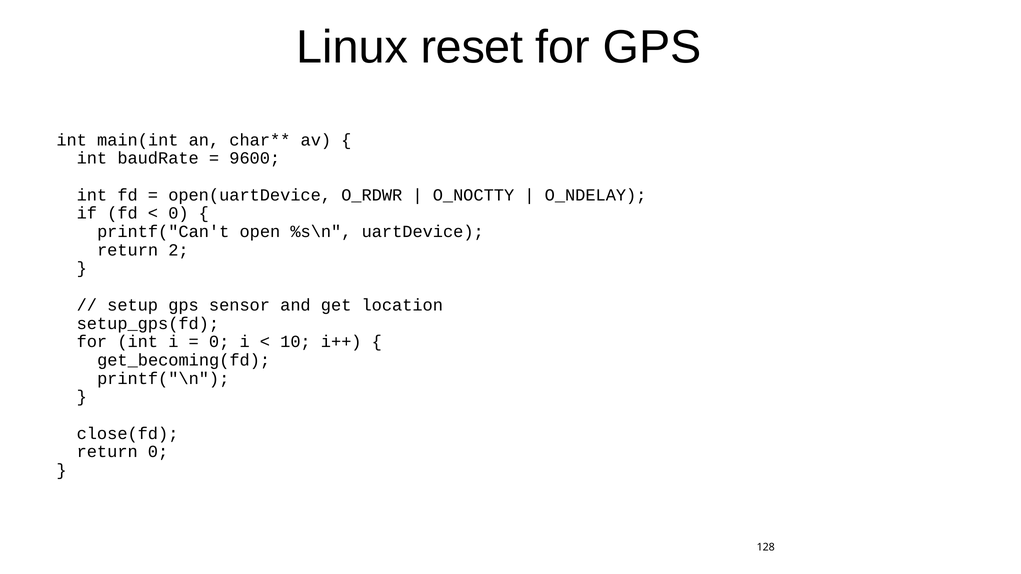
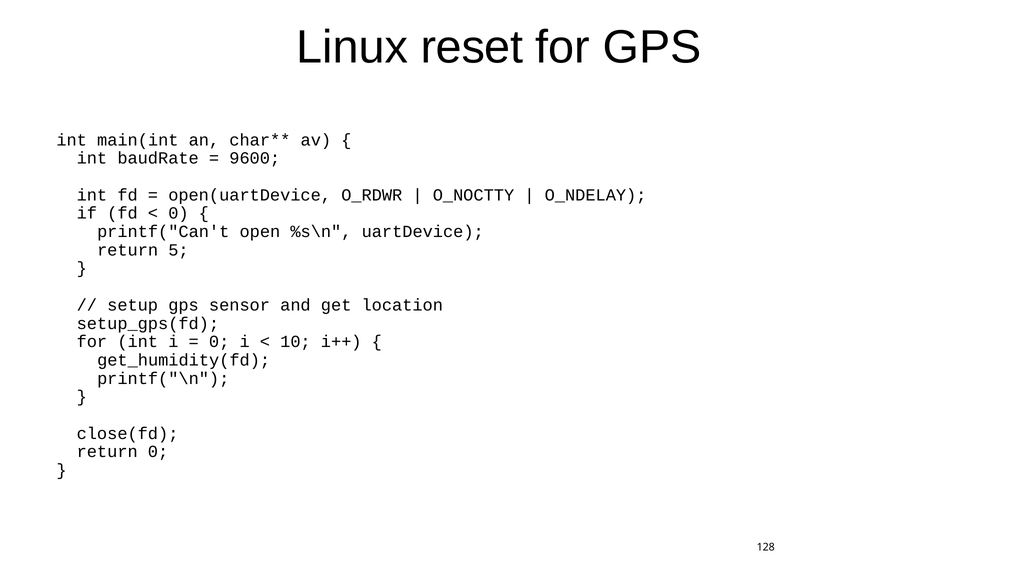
2: 2 -> 5
get_becoming(fd: get_becoming(fd -> get_humidity(fd
